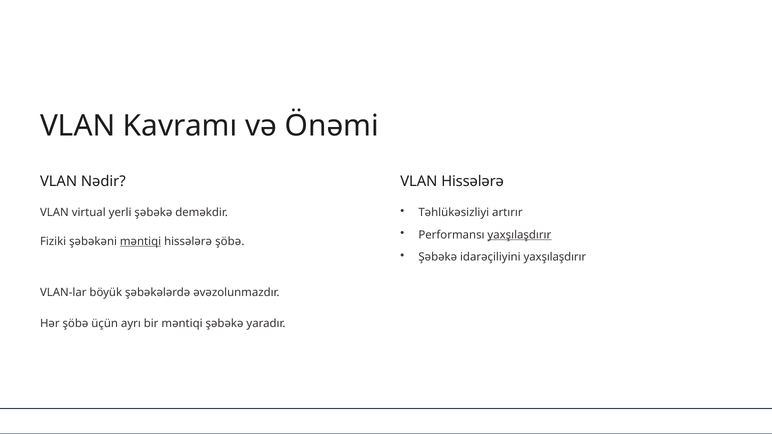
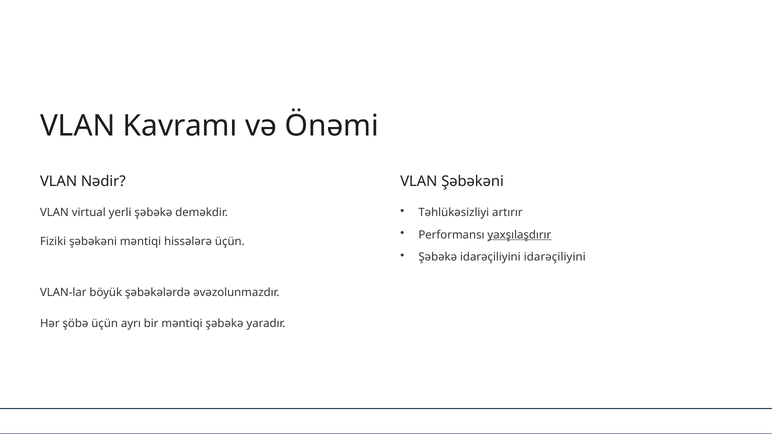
VLAN Hissələrə: Hissələrə -> Şəbəkəni
məntiqi at (141, 241) underline: present -> none
hissələrə şöbə: şöbə -> üçün
idarəçiliyini yaxşılaşdırır: yaxşılaşdırır -> idarəçiliyini
